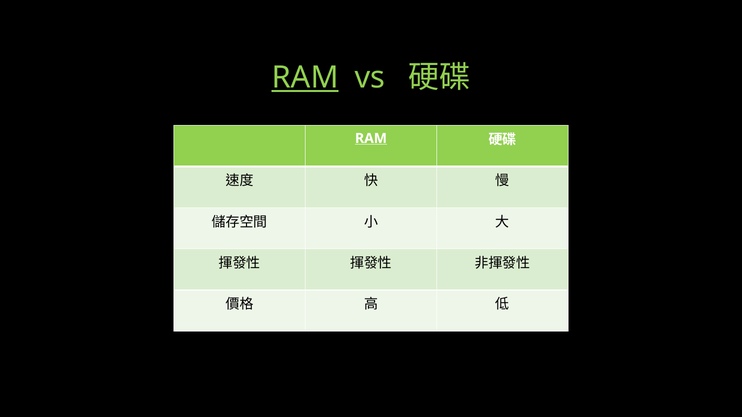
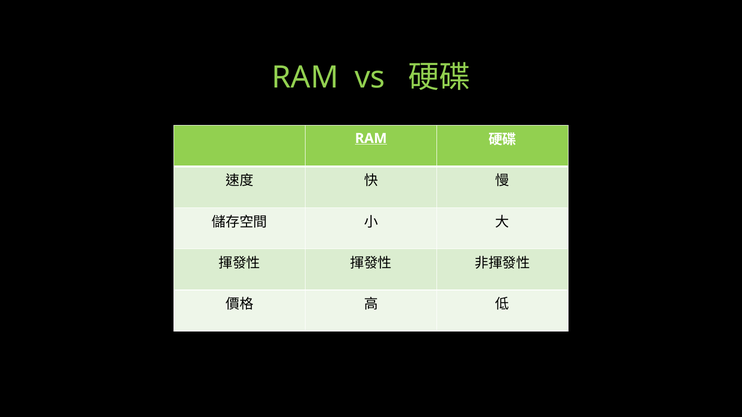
RAM at (305, 78) underline: present -> none
